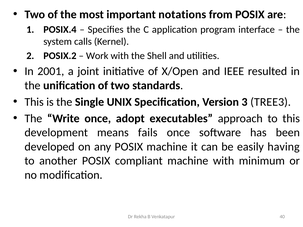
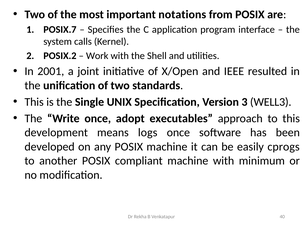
POSIX.4: POSIX.4 -> POSIX.7
TREE3: TREE3 -> WELL3
fails: fails -> logs
having: having -> cprogs
